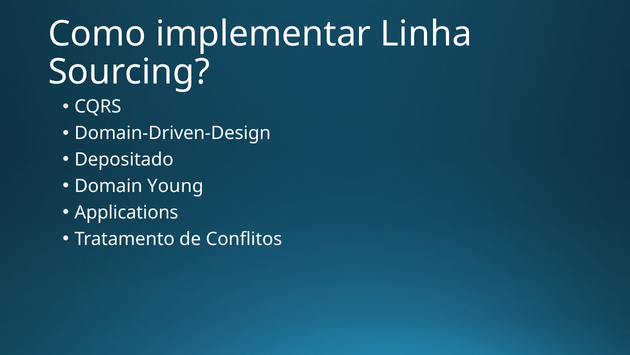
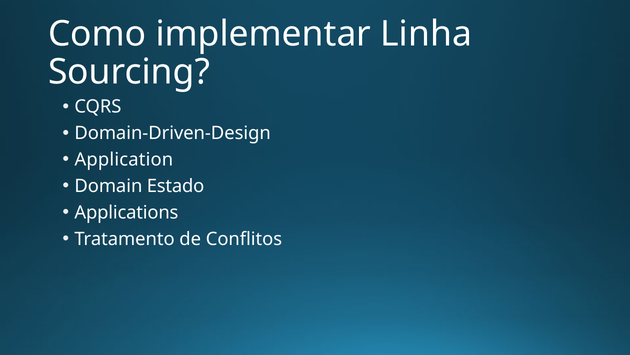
Depositado: Depositado -> Application
Young: Young -> Estado
